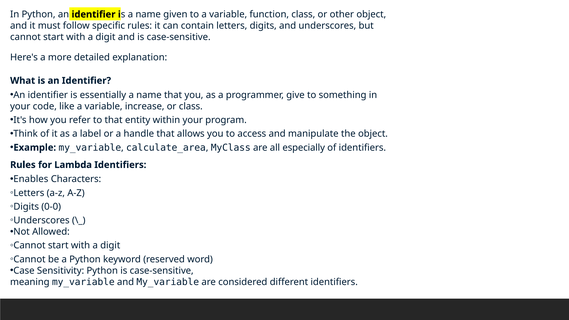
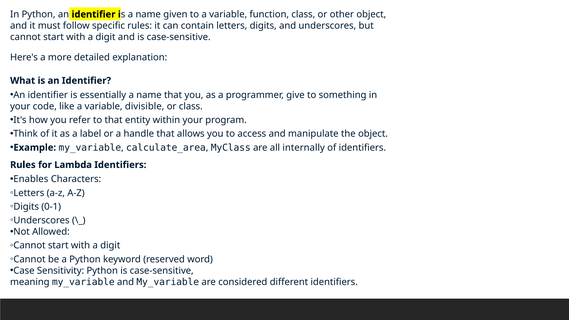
increase: increase -> divisible
especially: especially -> internally
0-0: 0-0 -> 0-1
